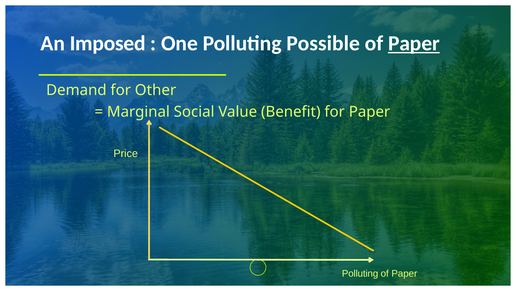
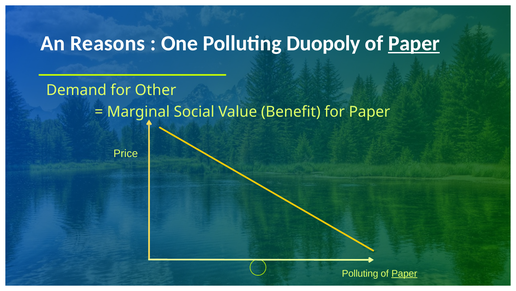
Imposed: Imposed -> Reasons
Possible: Possible -> Duopoly
Paper at (404, 273) underline: none -> present
